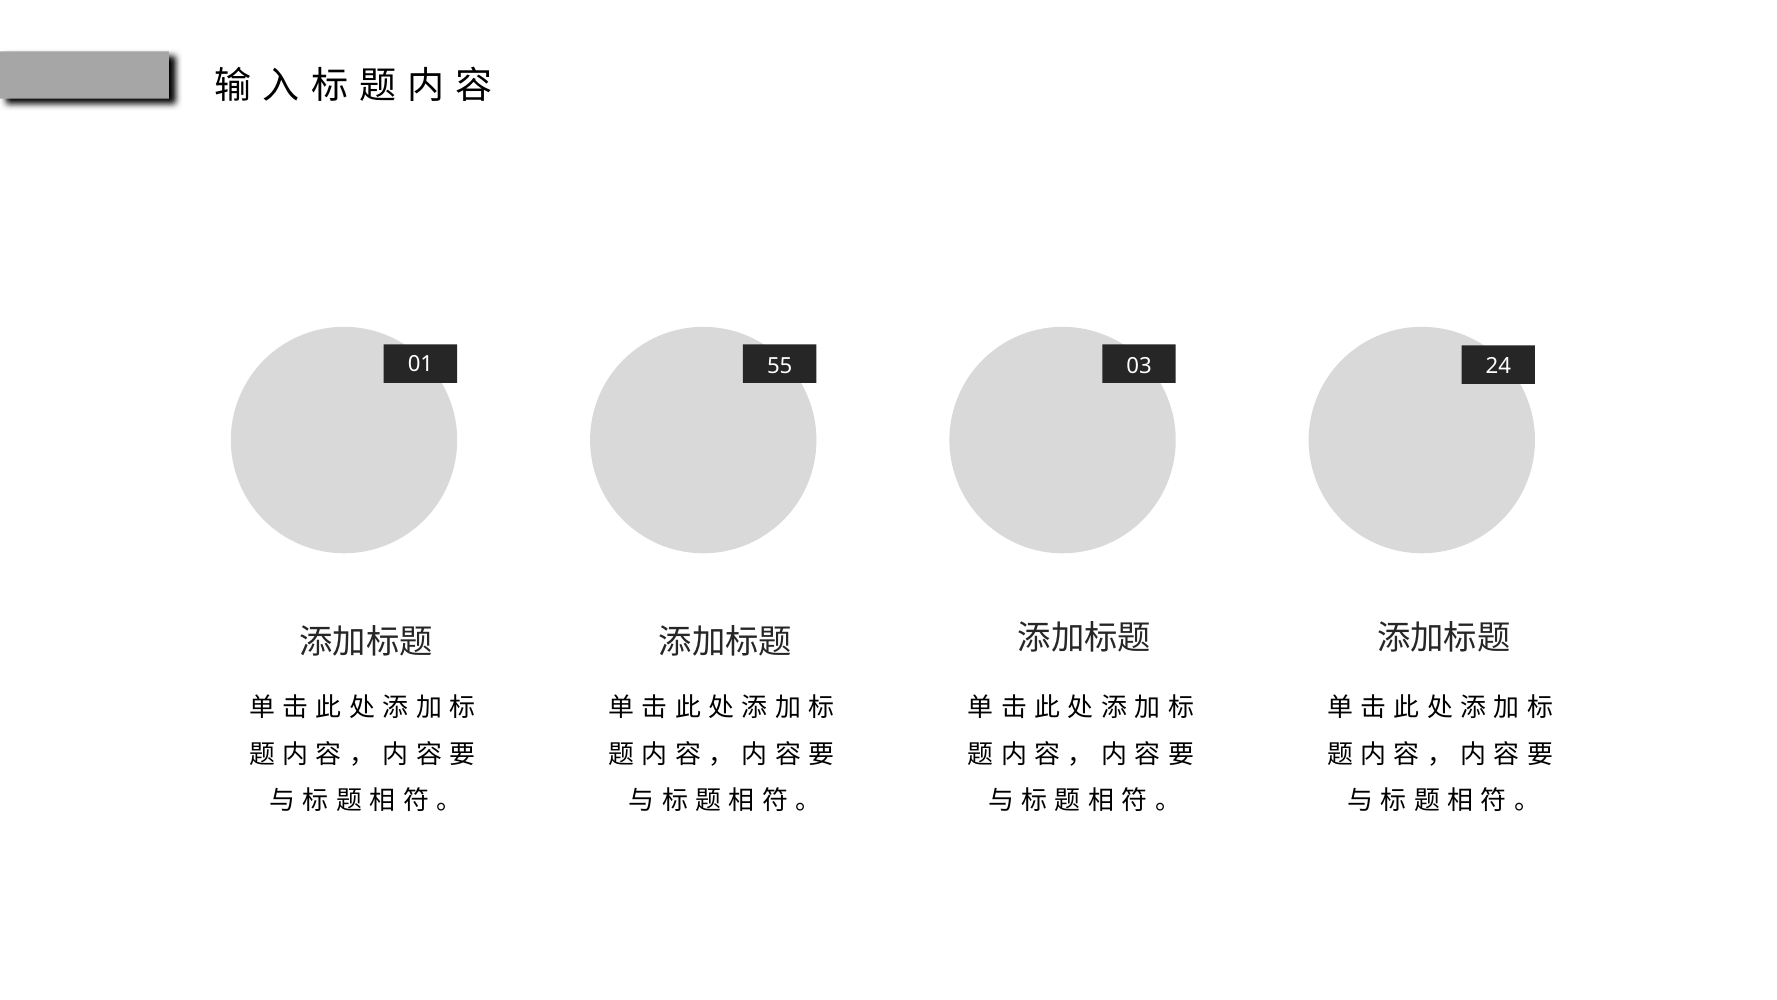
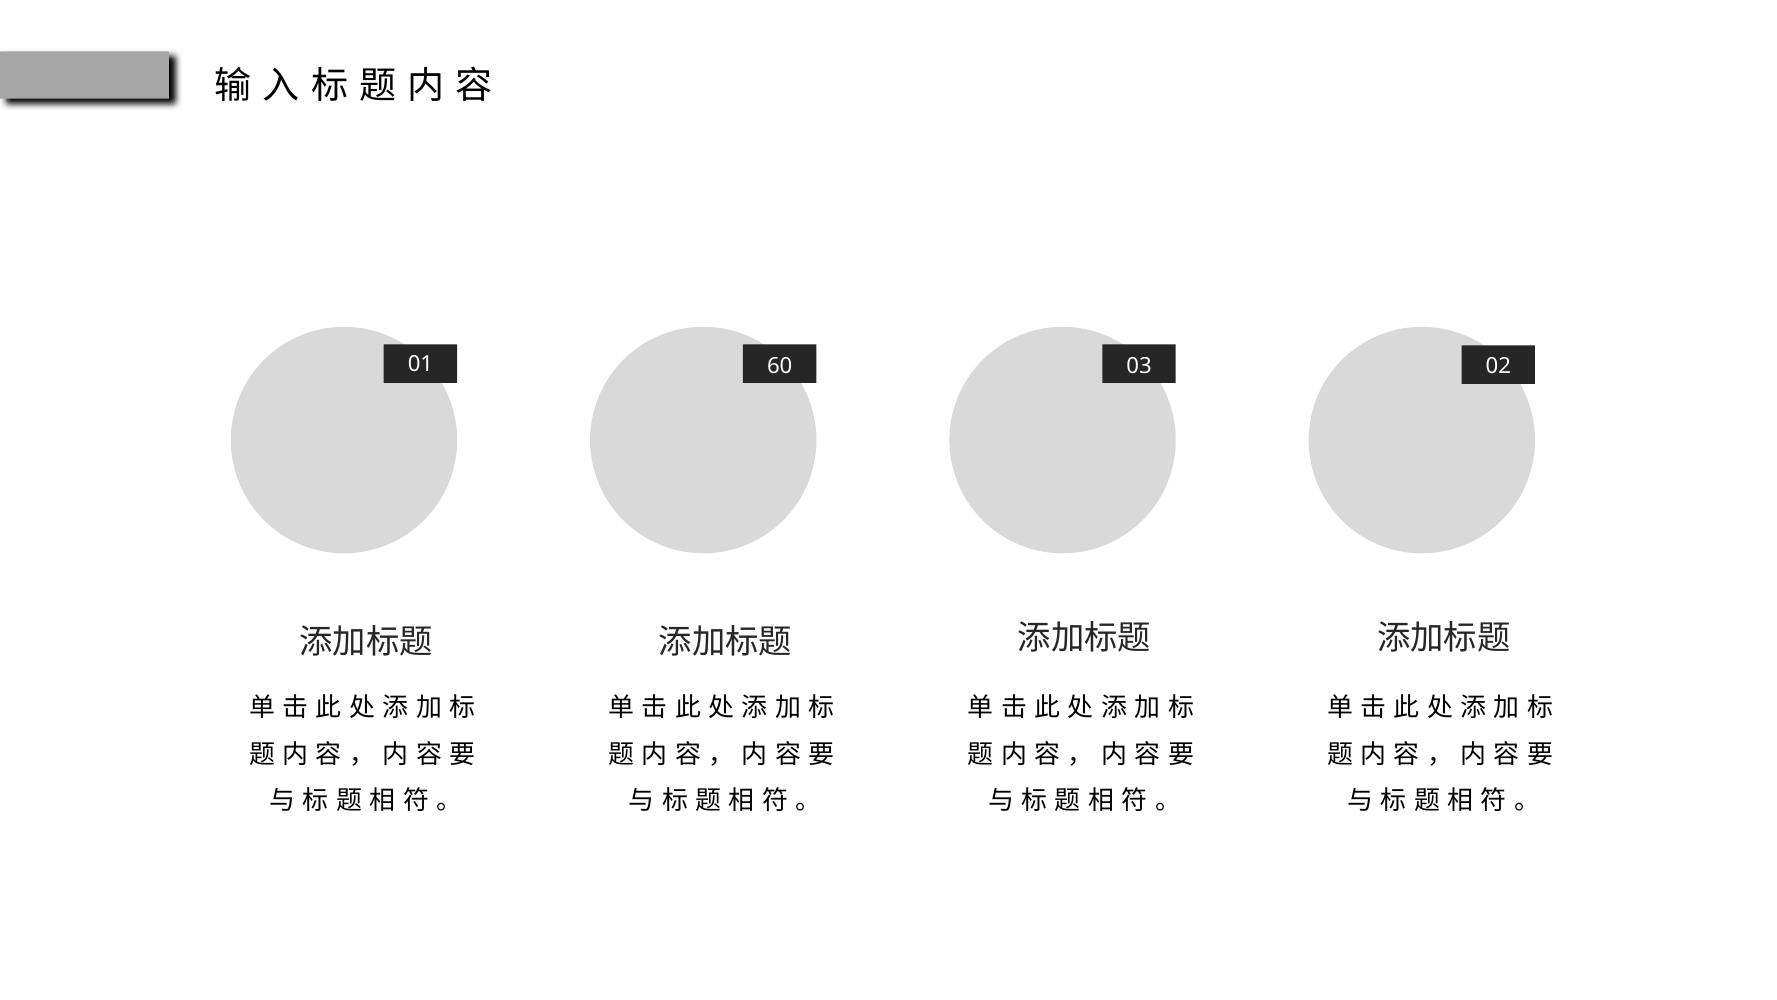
55: 55 -> 60
24: 24 -> 02
